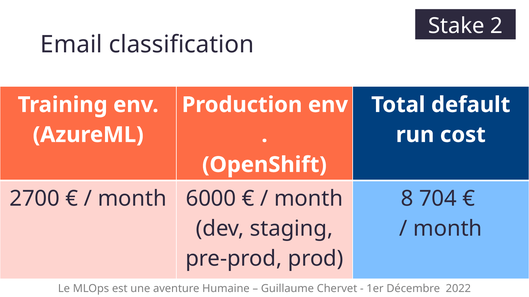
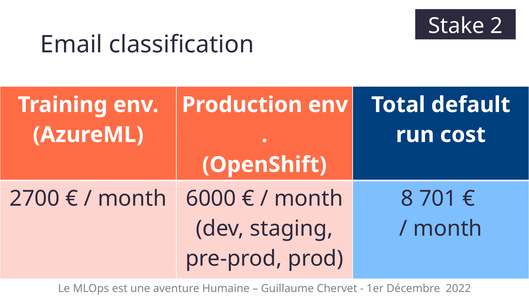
704: 704 -> 701
